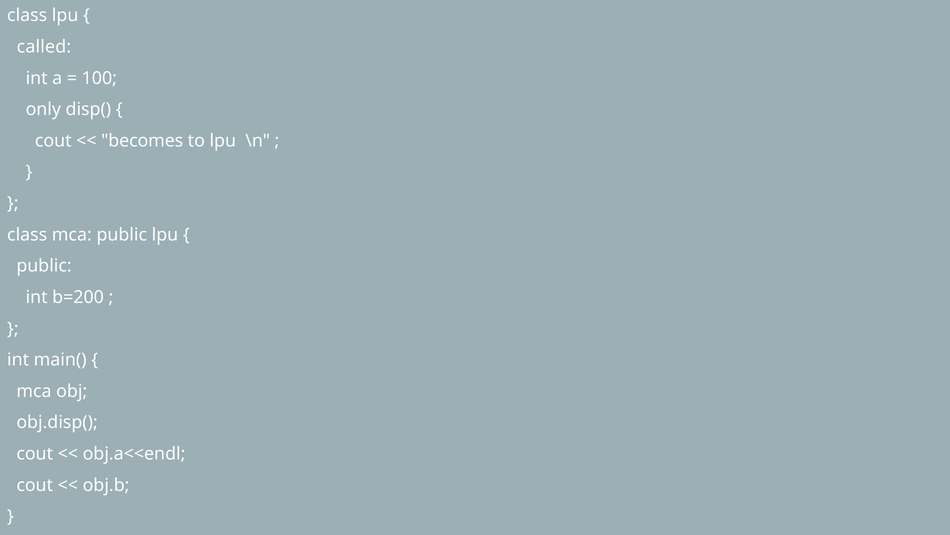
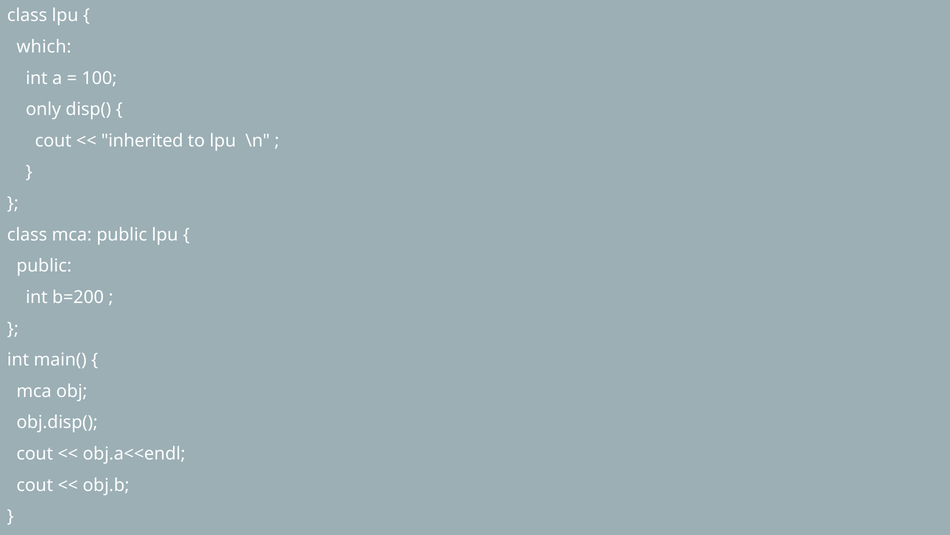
called: called -> which
becomes: becomes -> inherited
